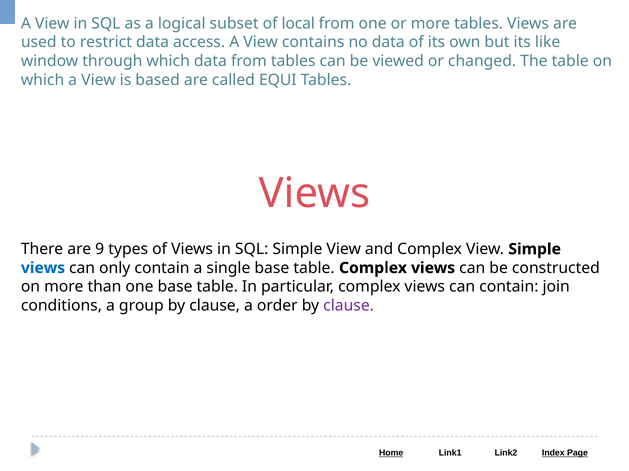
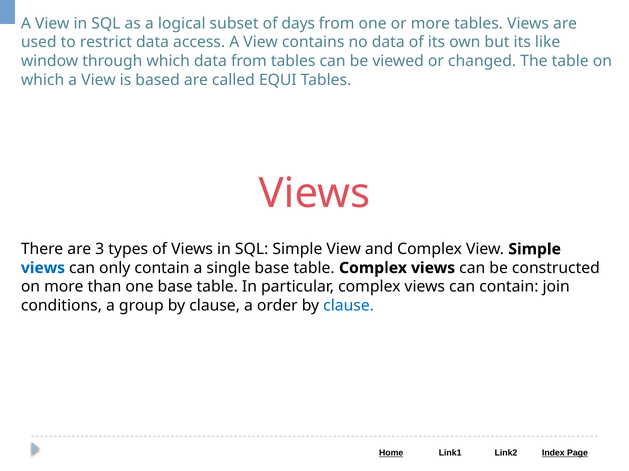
local: local -> days
9: 9 -> 3
clause at (349, 306) colour: purple -> blue
